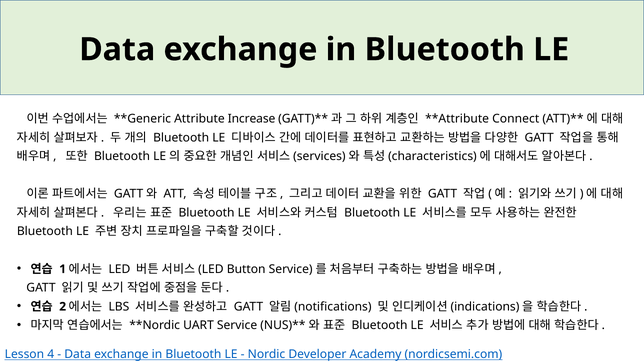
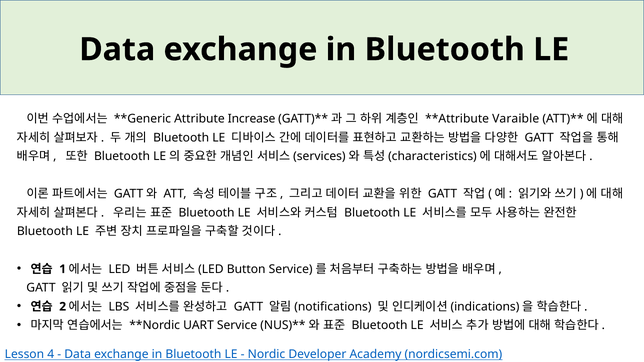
Connect: Connect -> Varaible
